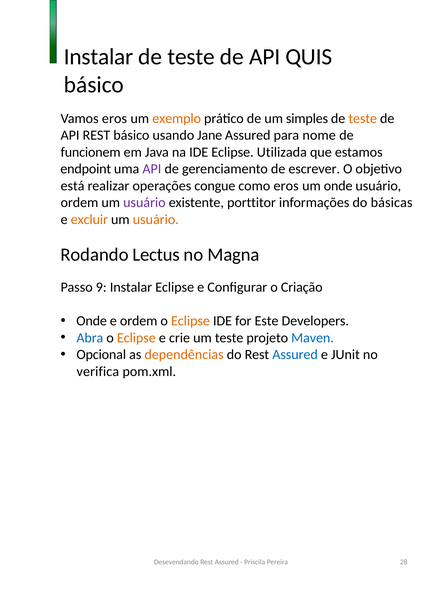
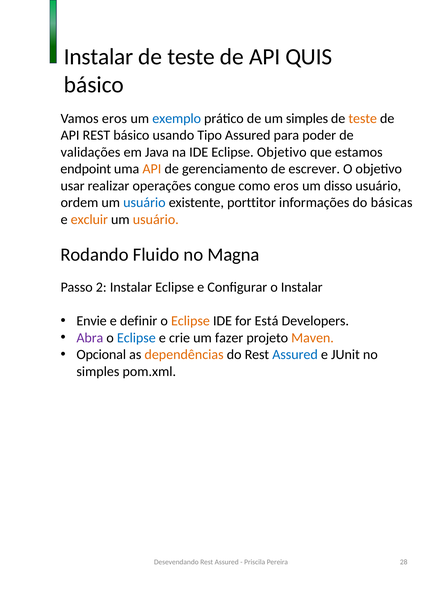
exemplo colour: orange -> blue
Jane: Jane -> Tipo
nome: nome -> poder
funcionem: funcionem -> validações
Eclipse Utilizada: Utilizada -> Objetivo
API at (152, 169) colour: purple -> orange
está: está -> usar
um onde: onde -> disso
usuário at (144, 203) colour: purple -> blue
Lectus: Lectus -> Fluido
9: 9 -> 2
o Criação: Criação -> Instalar
Onde at (92, 321): Onde -> Envie
e ordem: ordem -> definir
Este: Este -> Está
Abra colour: blue -> purple
Eclipse at (136, 338) colour: orange -> blue
um teste: teste -> fazer
Maven colour: blue -> orange
verifica at (98, 372): verifica -> simples
